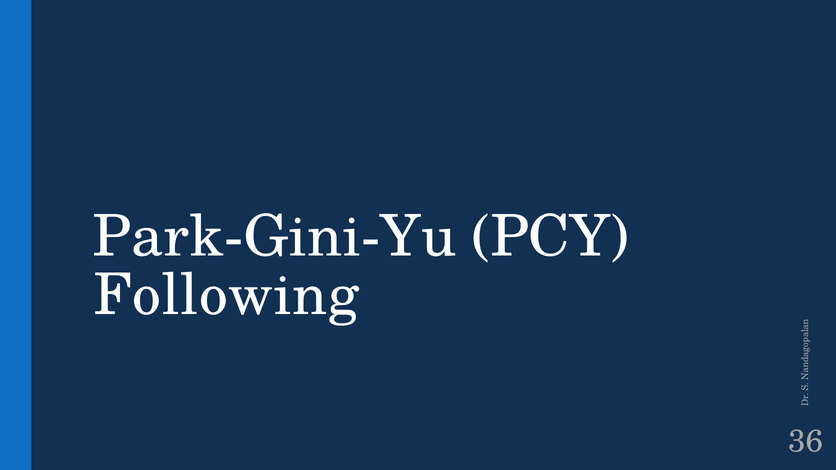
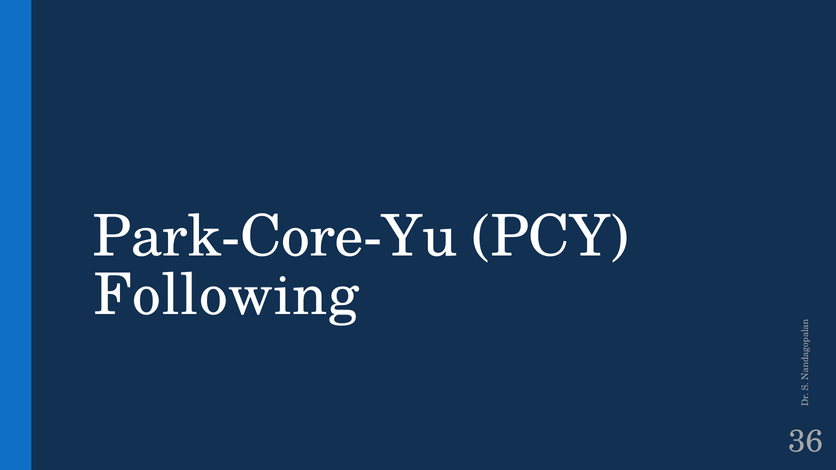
Park-Gini-Yu: Park-Gini-Yu -> Park-Core-Yu
